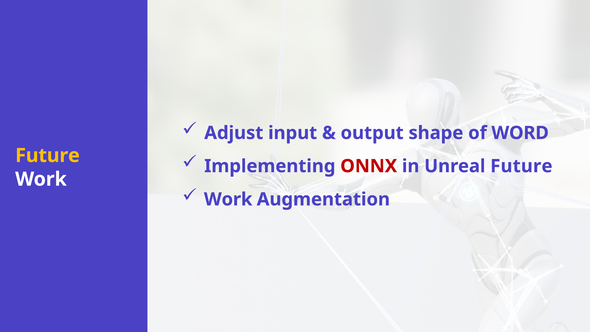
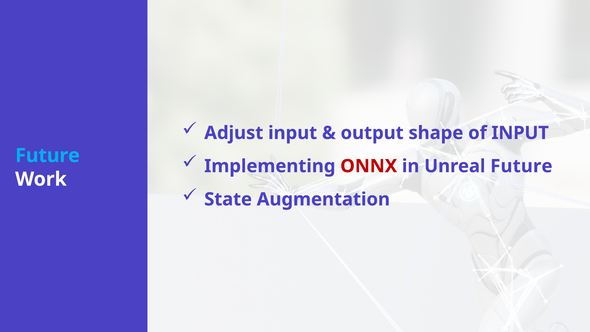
of WORD: WORD -> INPUT
Future at (47, 155) colour: yellow -> light blue
Work at (228, 199): Work -> State
